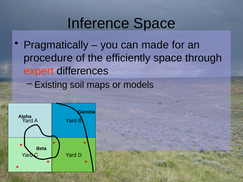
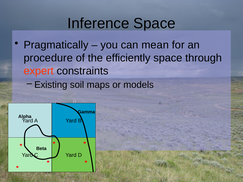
made: made -> mean
differences: differences -> constraints
